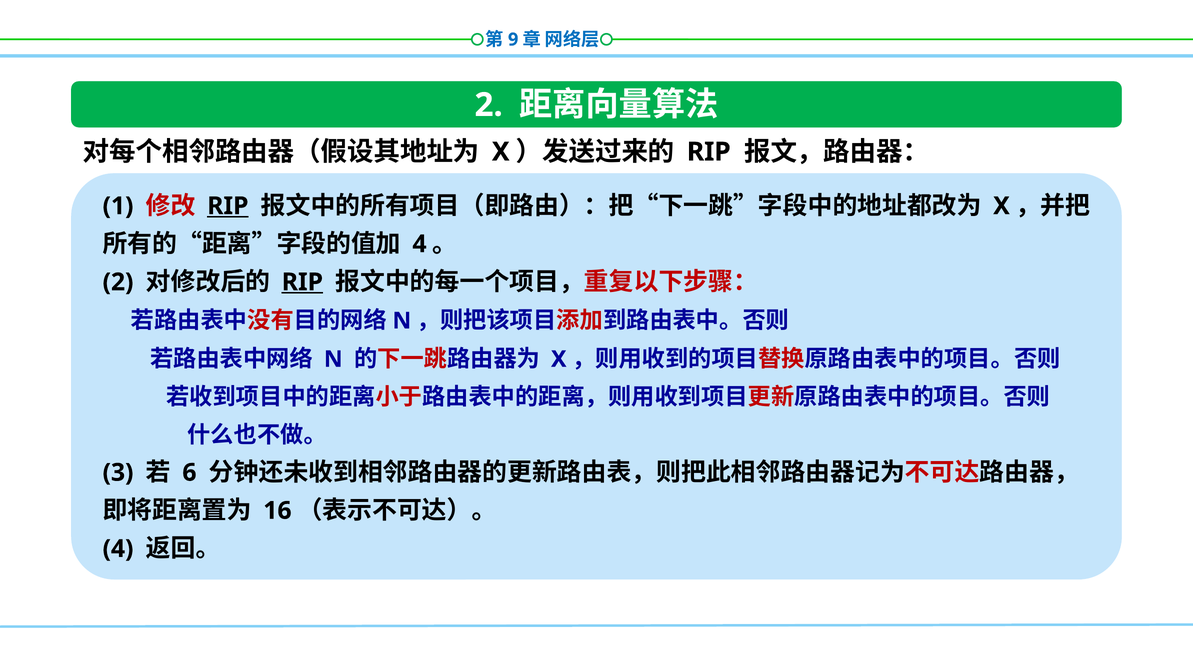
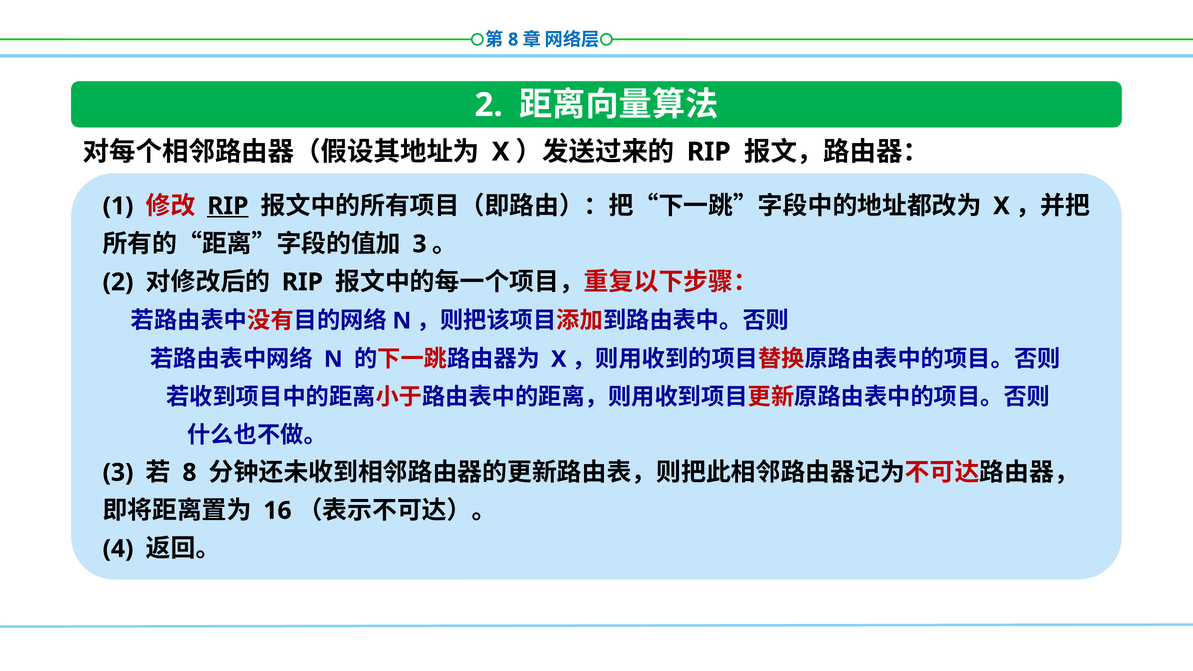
9 at (513, 40): 9 -> 8
4 at (419, 244): 4 -> 3
RIP at (302, 282) underline: present -> none
6 at (189, 473): 6 -> 8
